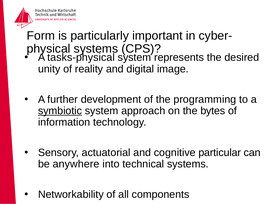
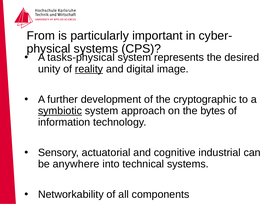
Form: Form -> From
reality underline: none -> present
programming: programming -> cryptographic
particular: particular -> industrial
